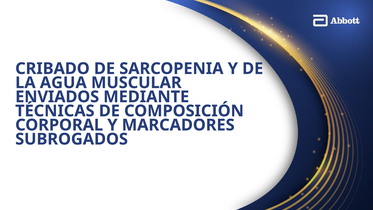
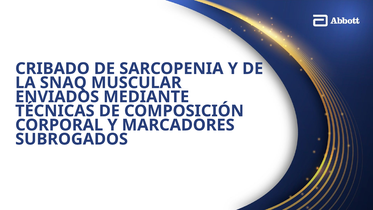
AGUA: AGUA -> SNAQ
